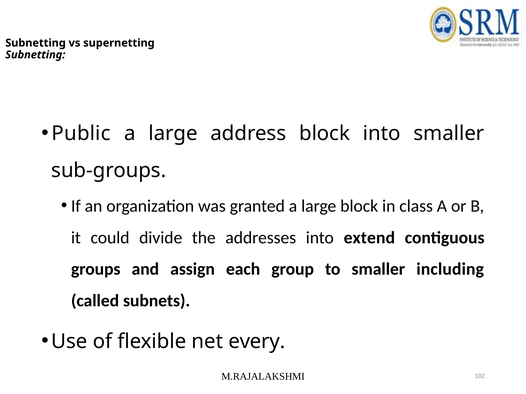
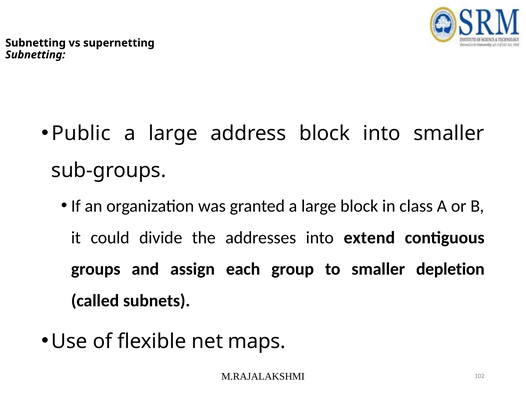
including: including -> depletion
every: every -> maps
